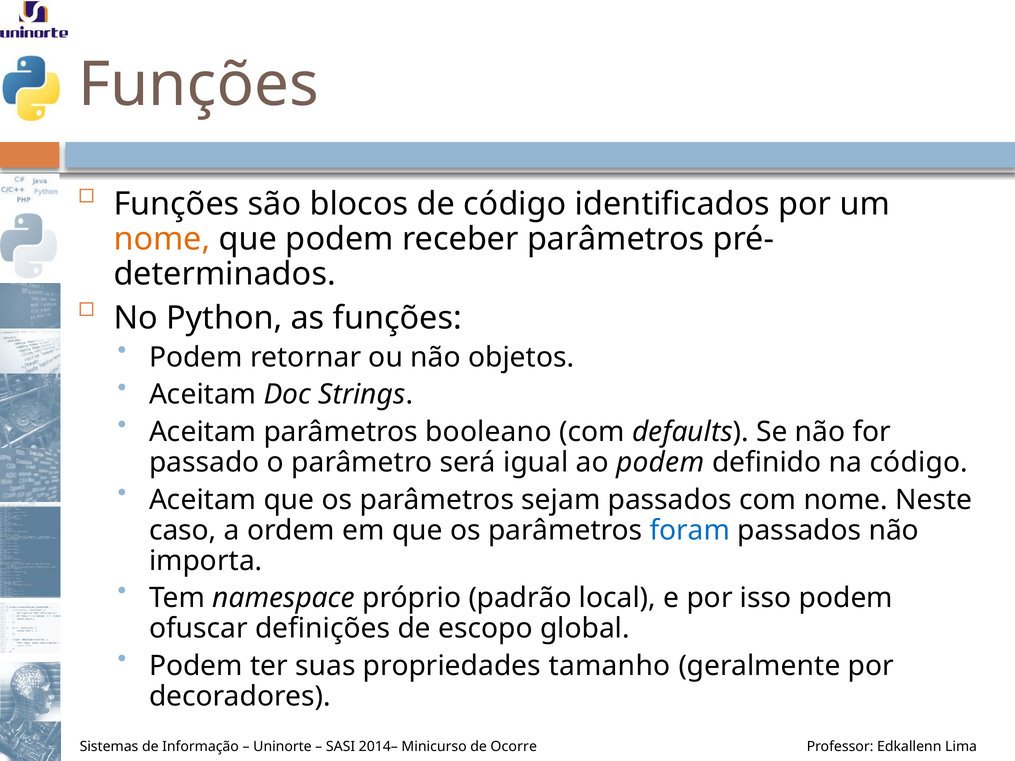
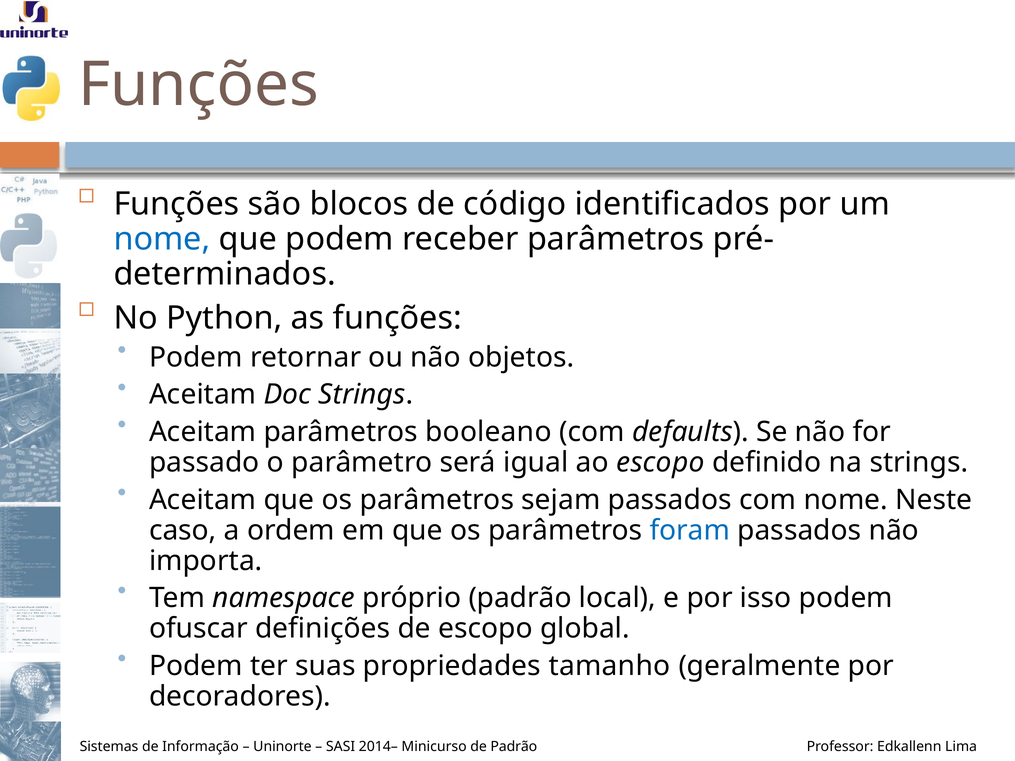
nome at (162, 239) colour: orange -> blue
ao podem: podem -> escopo
na código: código -> strings
de Ocorre: Ocorre -> Padrão
